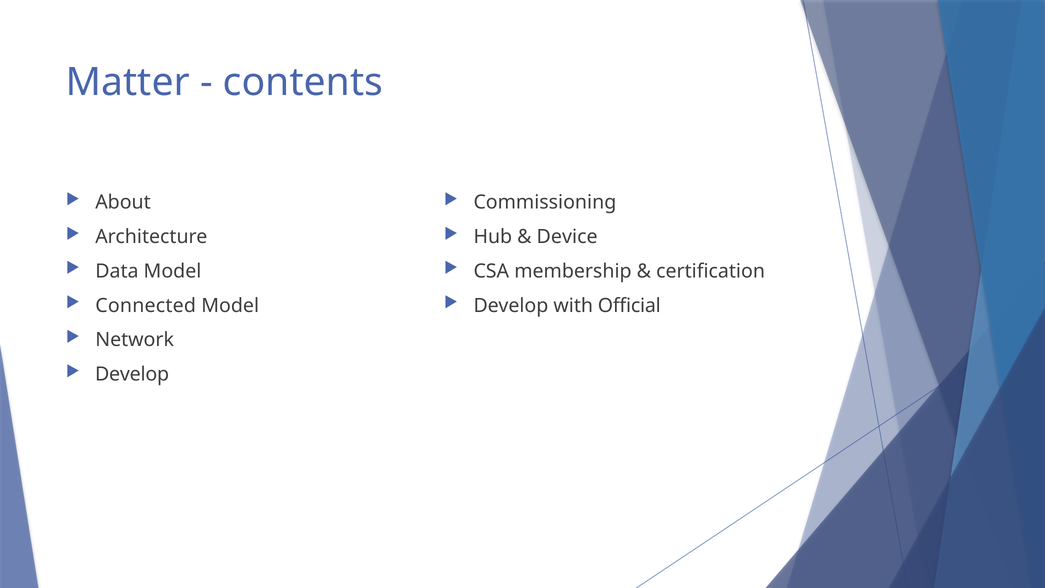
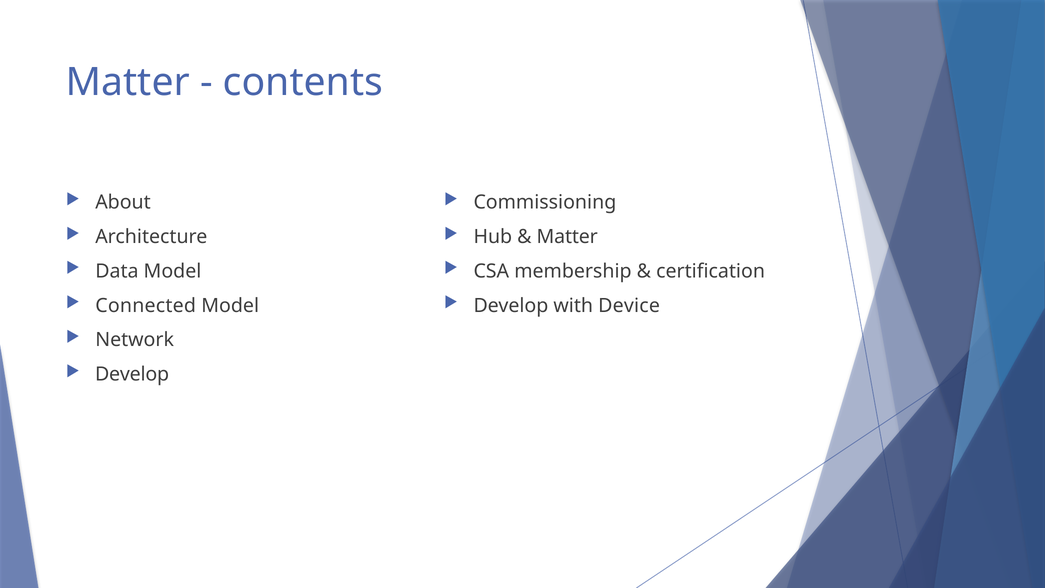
Device at (567, 237): Device -> Matter
Official: Official -> Device
